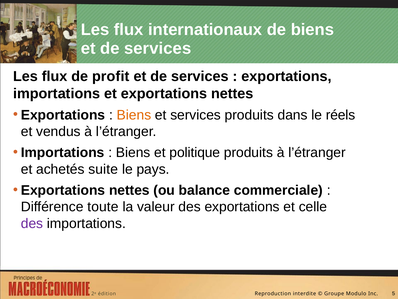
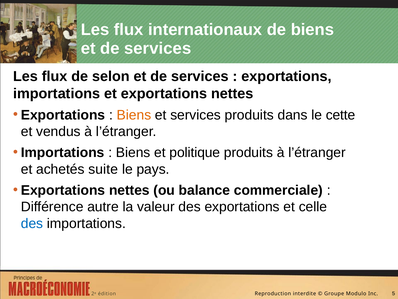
profit: profit -> selon
réels: réels -> cette
toute: toute -> autre
des at (32, 223) colour: purple -> blue
